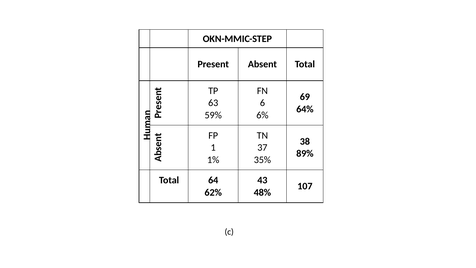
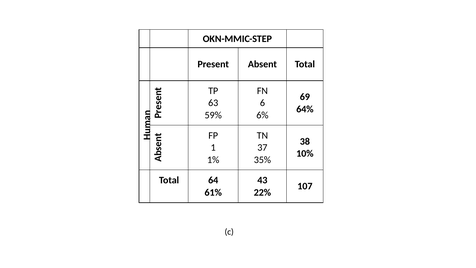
89%: 89% -> 10%
62%: 62% -> 61%
48%: 48% -> 22%
